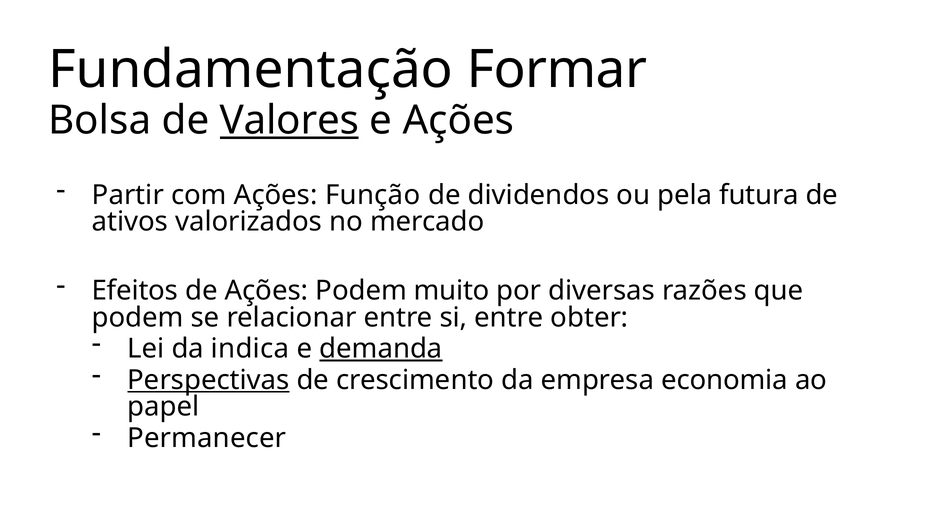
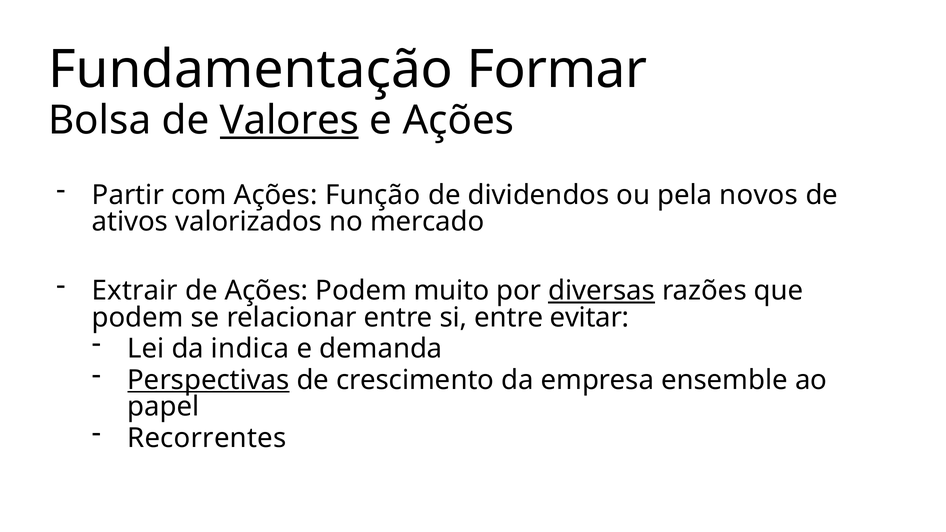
futura: futura -> novos
Efeitos: Efeitos -> Extrair
diversas underline: none -> present
obter: obter -> evitar
demanda underline: present -> none
economia: economia -> ensemble
Permanecer: Permanecer -> Recorrentes
